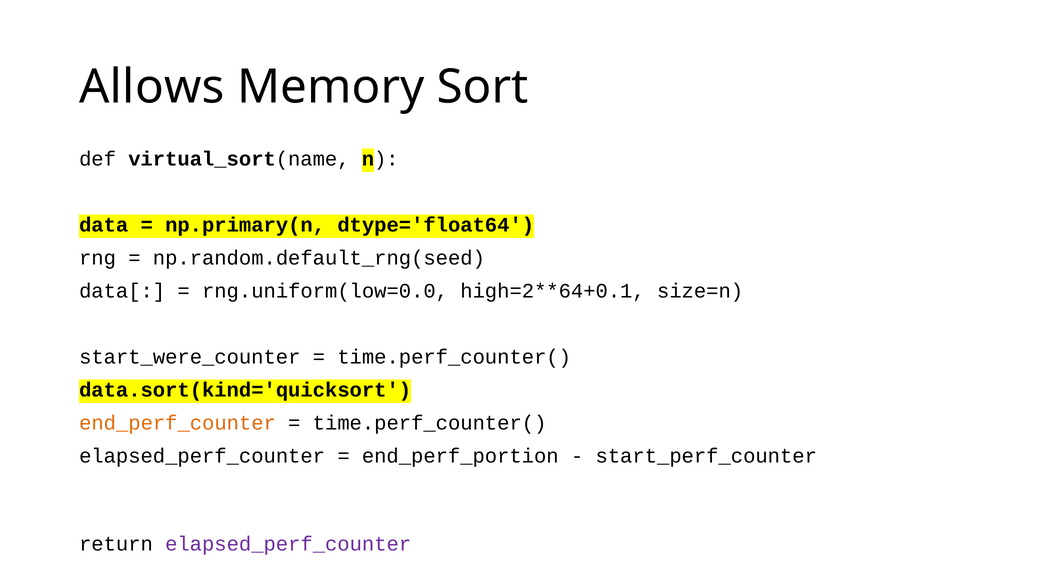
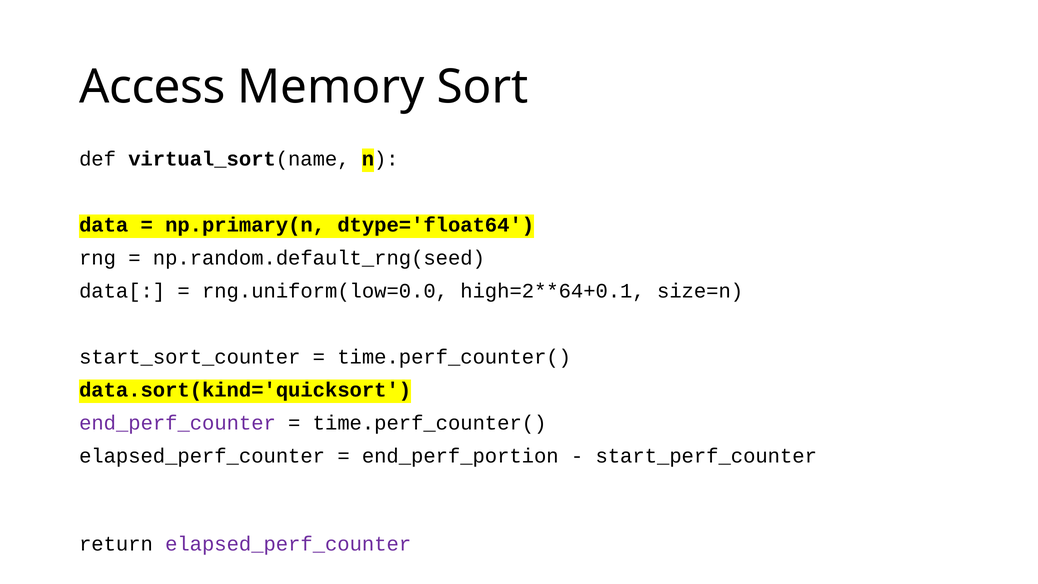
Allows: Allows -> Access
start_were_counter: start_were_counter -> start_sort_counter
end_perf_counter colour: orange -> purple
